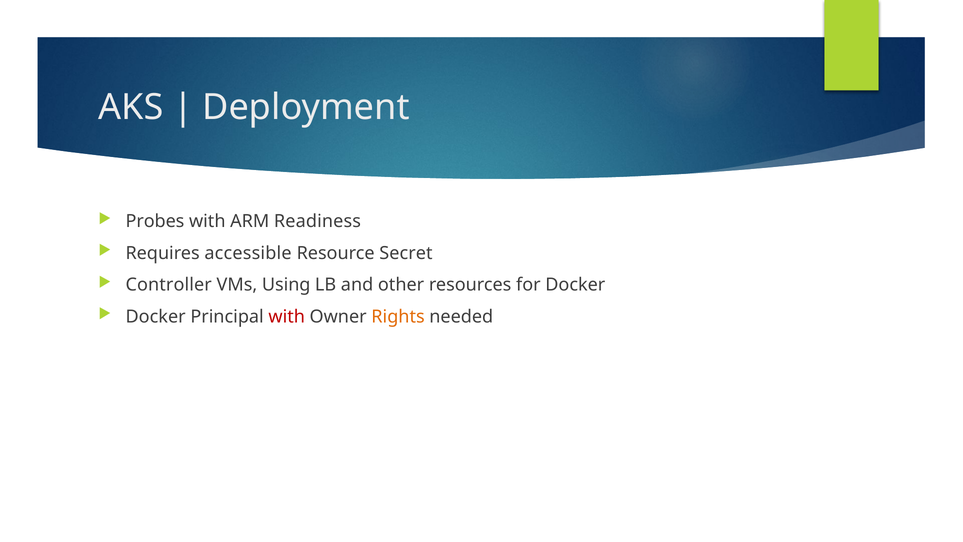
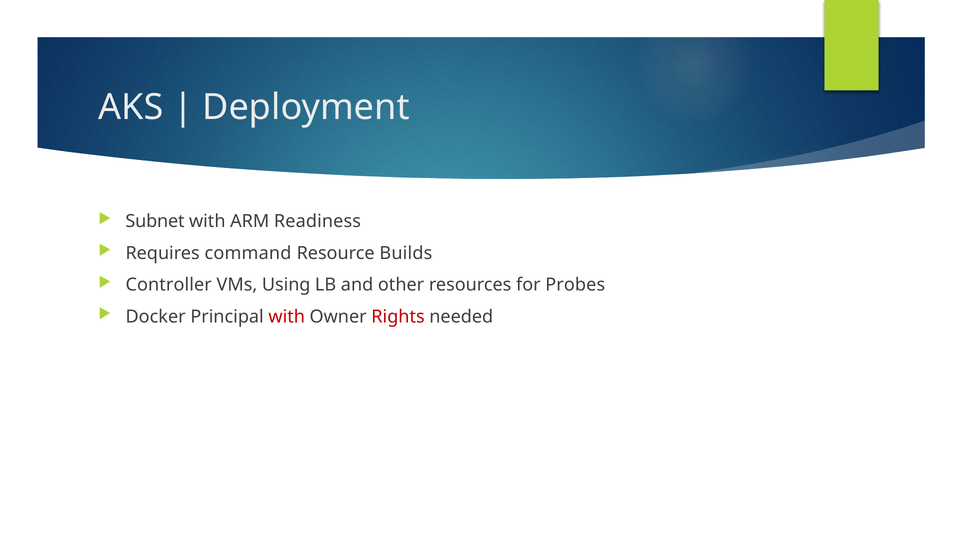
Probes: Probes -> Subnet
accessible: accessible -> command
Secret: Secret -> Builds
for Docker: Docker -> Probes
Rights colour: orange -> red
